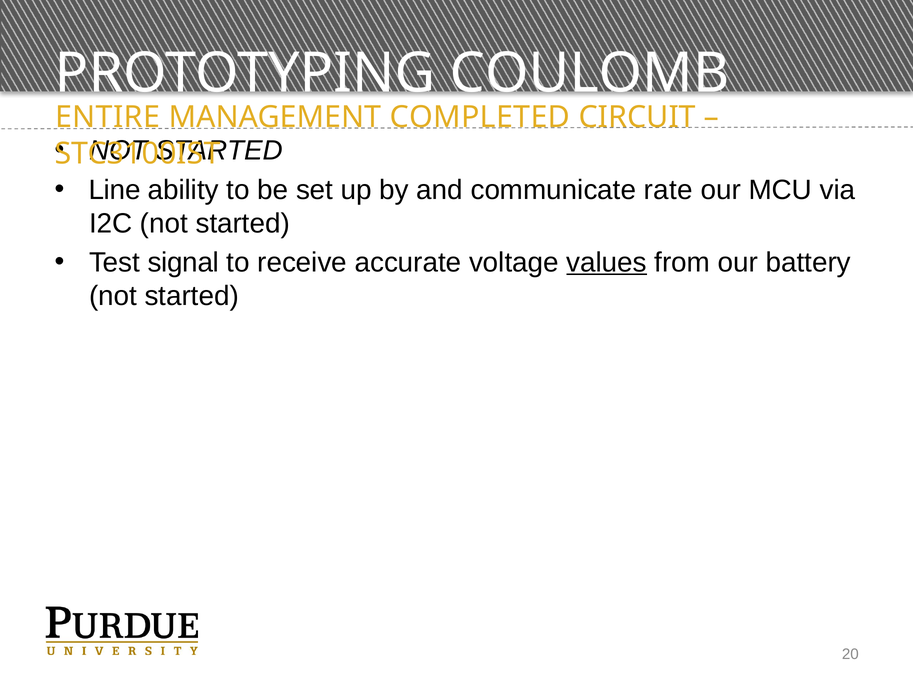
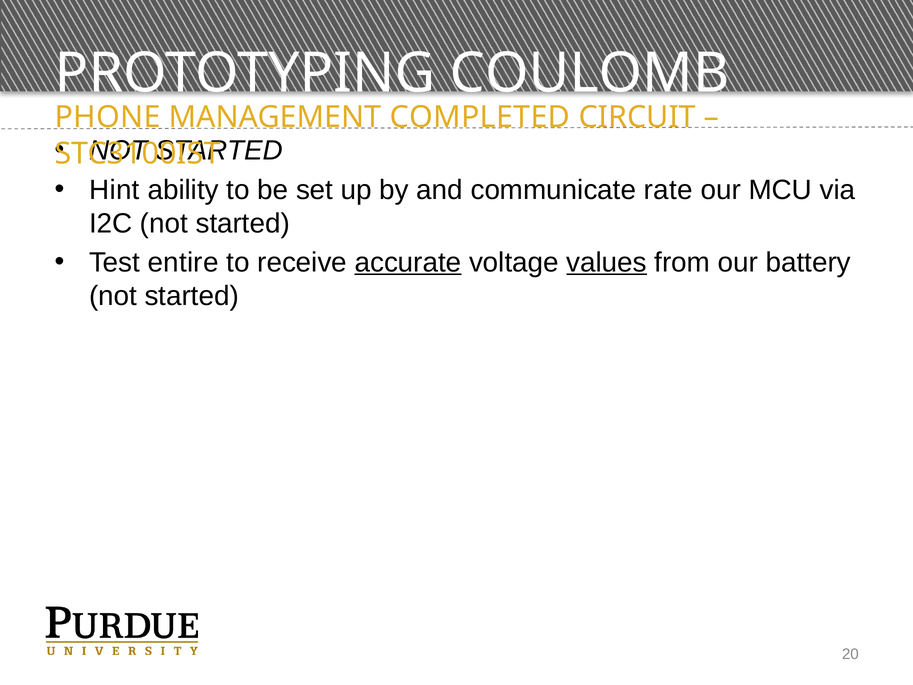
ENTIRE: ENTIRE -> PHONE
Line: Line -> Hint
signal: signal -> entire
accurate underline: none -> present
